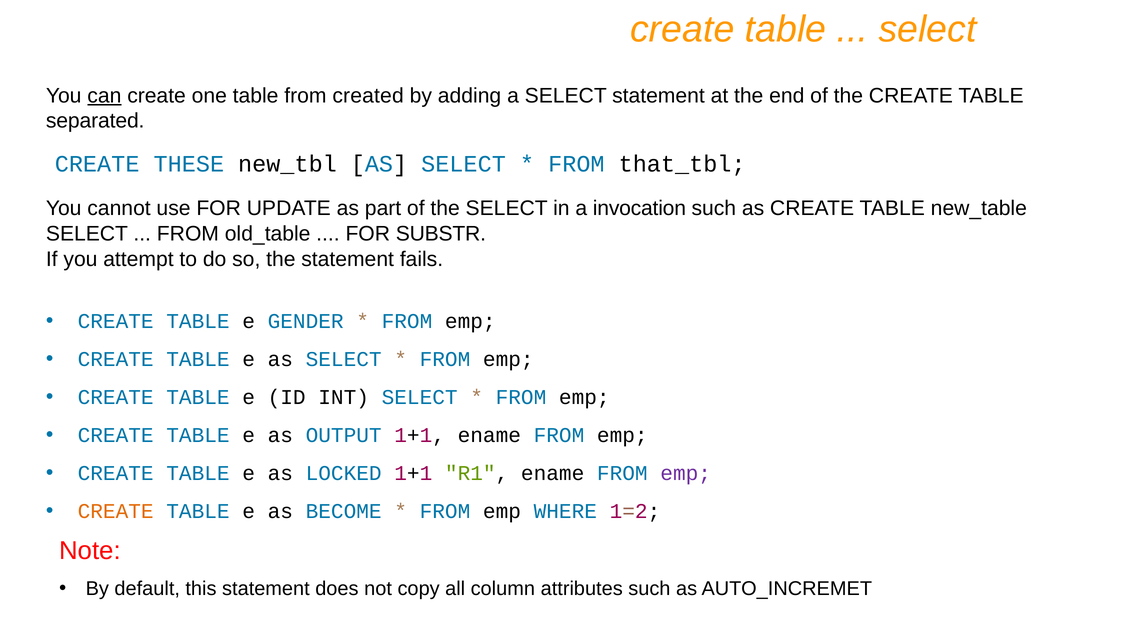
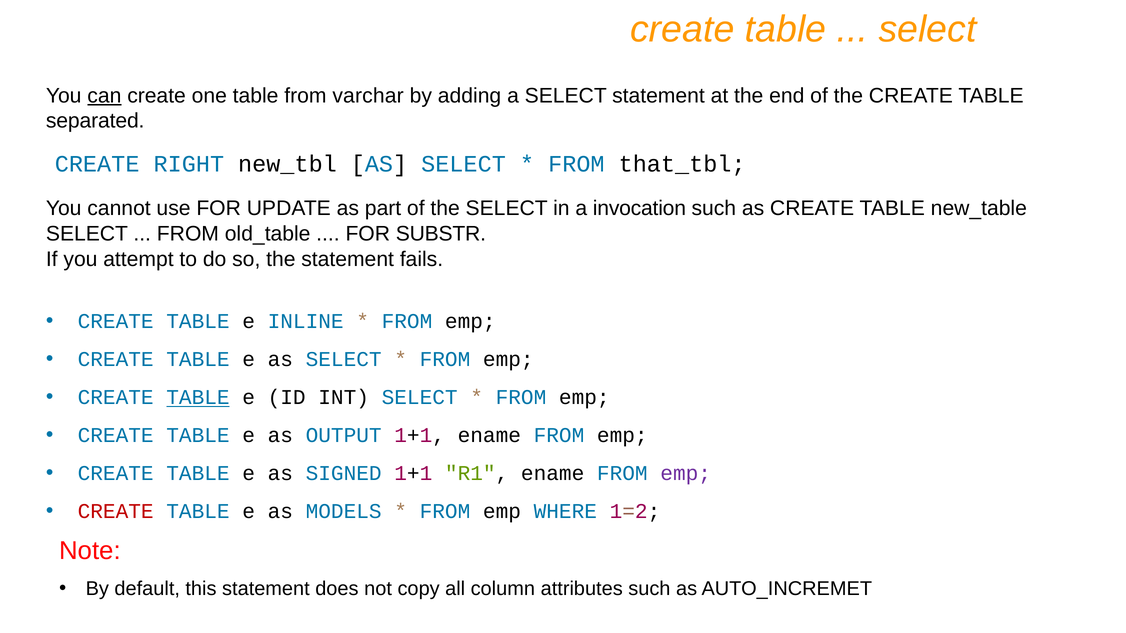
created: created -> varchar
THESE: THESE -> RIGHT
GENDER: GENDER -> INLINE
TABLE at (198, 398) underline: none -> present
LOCKED: LOCKED -> SIGNED
CREATE at (116, 512) colour: orange -> red
BECOME: BECOME -> MODELS
